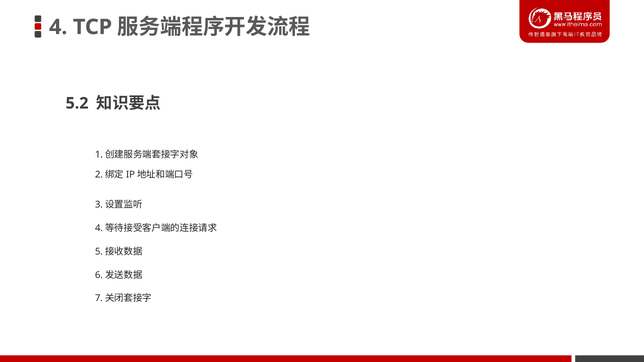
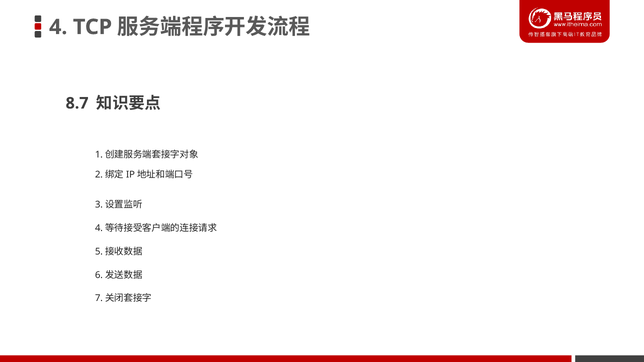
5.2: 5.2 -> 8.7
